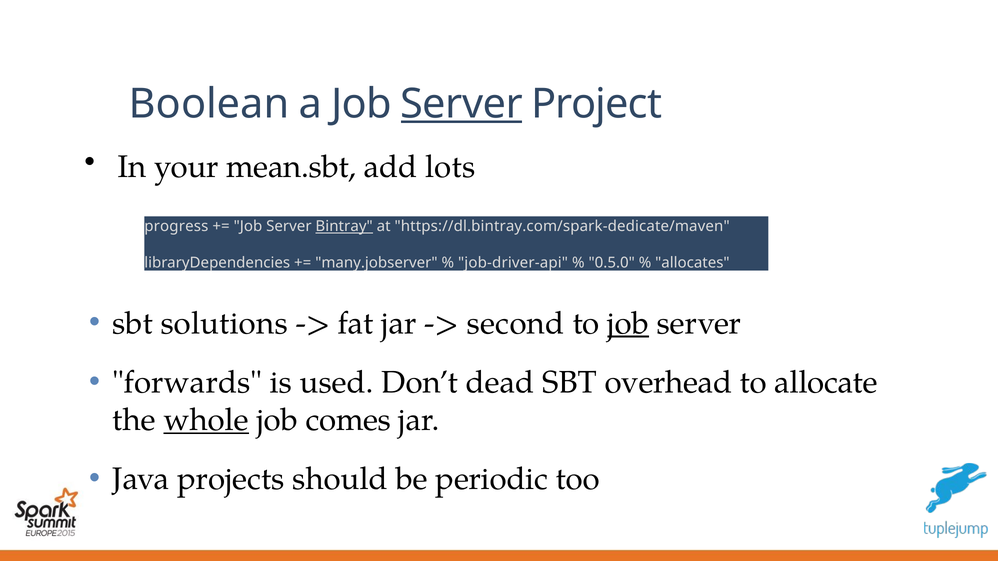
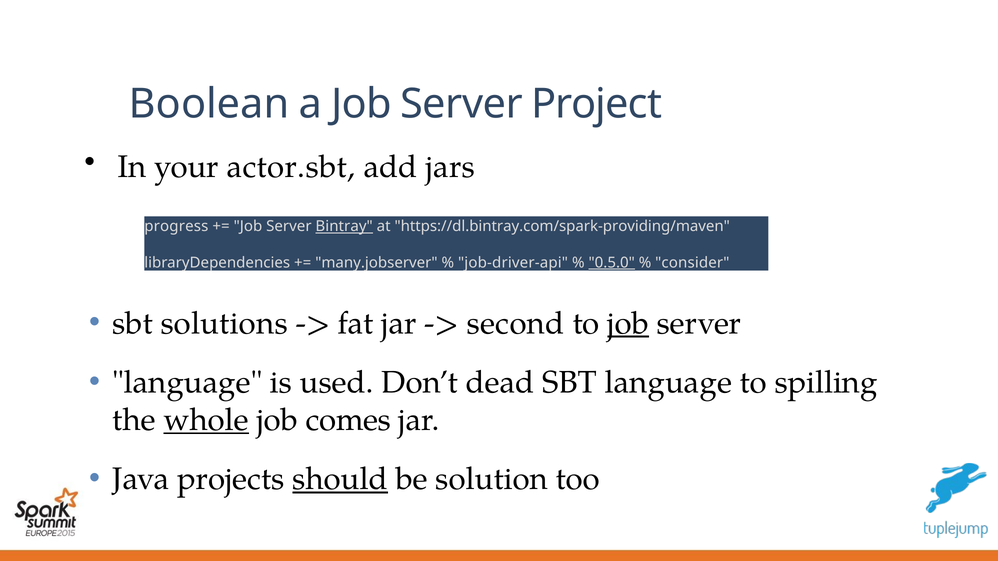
Server at (462, 104) underline: present -> none
mean.sbt: mean.sbt -> actor.sbt
lots: lots -> jars
https://dl.bintray.com/spark-dedicate/maven: https://dl.bintray.com/spark-dedicate/maven -> https://dl.bintray.com/spark-providing/maven
0.5.0 underline: none -> present
allocates: allocates -> consider
forwards at (187, 383): forwards -> language
SBT overhead: overhead -> language
allocate: allocate -> spilling
should underline: none -> present
periodic: periodic -> solution
